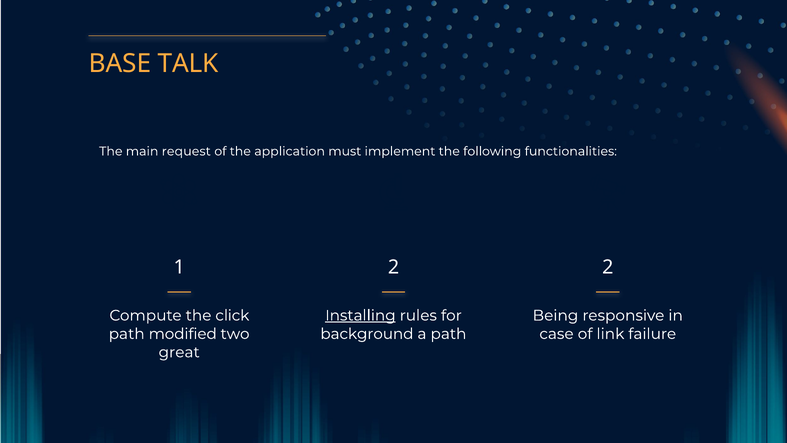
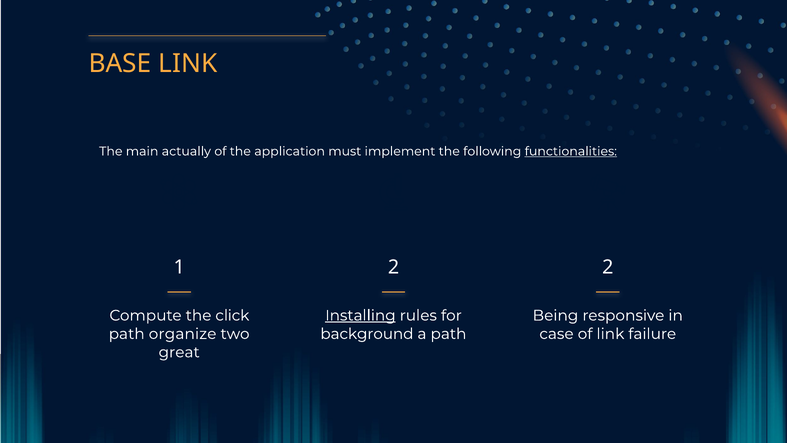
BASE TALK: TALK -> LINK
request: request -> actually
functionalities underline: none -> present
modified: modified -> organize
